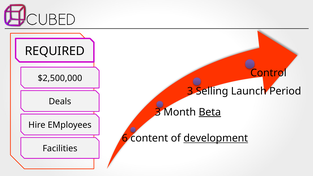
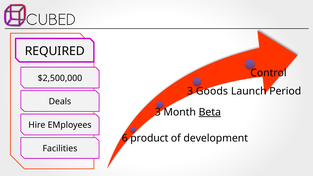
Selling: Selling -> Goods
6 content: content -> product
development underline: present -> none
